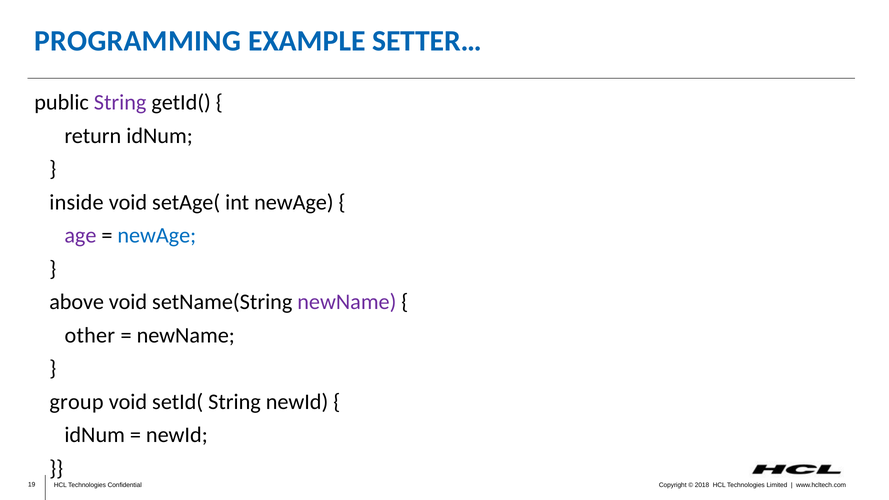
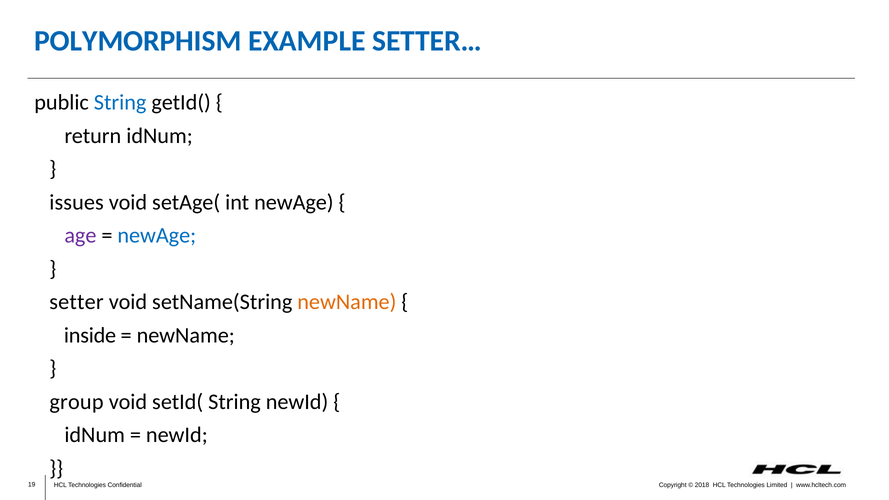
PROGRAMMING: PROGRAMMING -> POLYMORPHISM
String at (120, 103) colour: purple -> blue
inside: inside -> issues
above: above -> setter
newName at (347, 302) colour: purple -> orange
other: other -> inside
